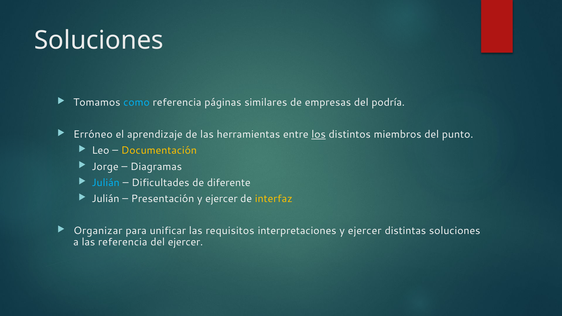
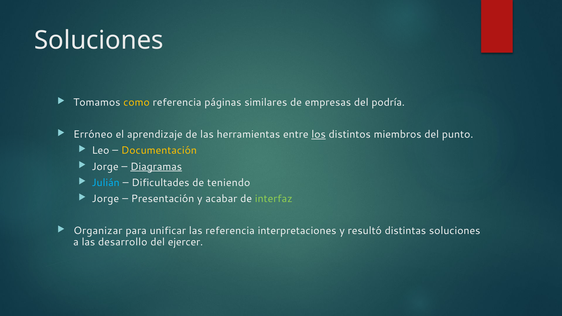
como colour: light blue -> yellow
Diagramas underline: none -> present
diferente: diferente -> teniendo
Julián at (106, 199): Julián -> Jorge
Presentación y ejercer: ejercer -> acabar
interfaz colour: yellow -> light green
las requisitos: requisitos -> referencia
interpretaciones y ejercer: ejercer -> resultó
las referencia: referencia -> desarrollo
